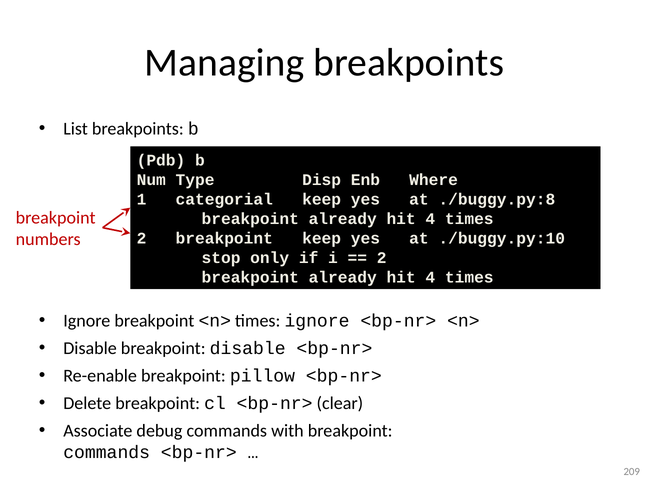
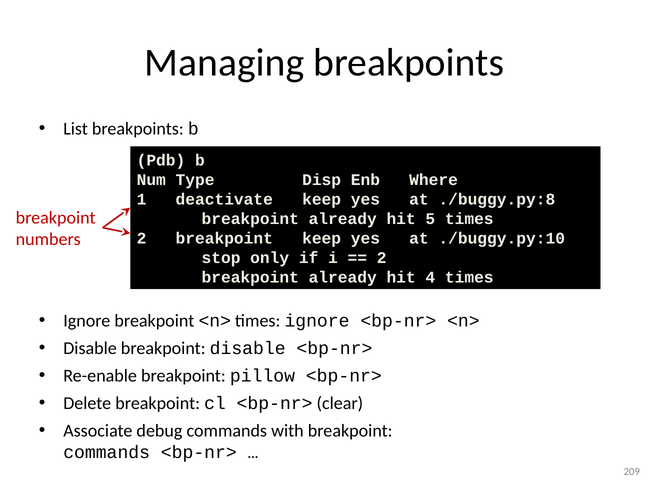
categorial: categorial -> deactivate
4 at (430, 219): 4 -> 5
